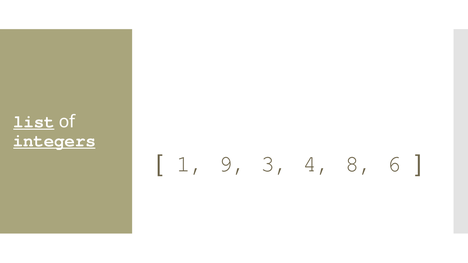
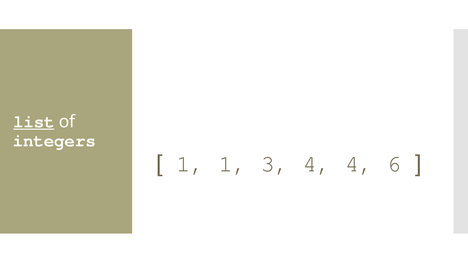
integers underline: present -> none
1 9: 9 -> 1
4 8: 8 -> 4
